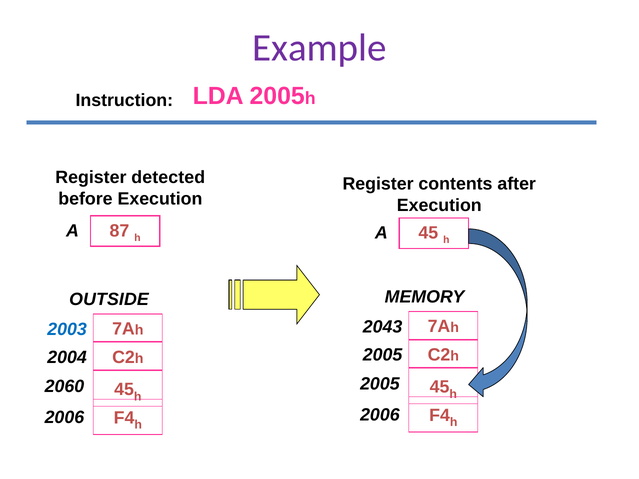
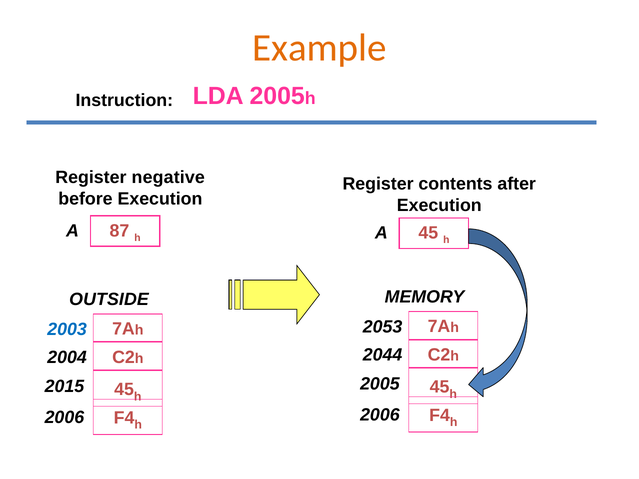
Example colour: purple -> orange
detected: detected -> negative
2043: 2043 -> 2053
2005 at (383, 355): 2005 -> 2044
2060: 2060 -> 2015
